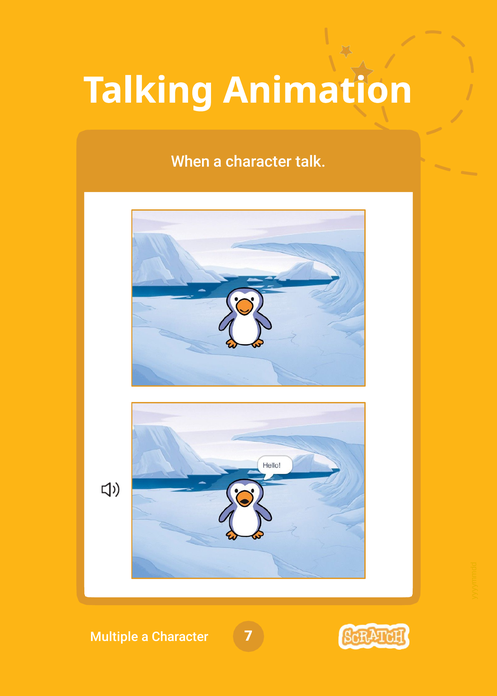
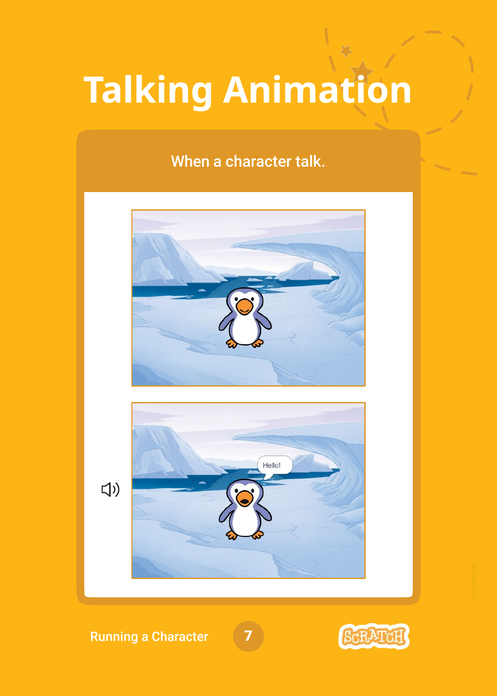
Multiple: Multiple -> Running
